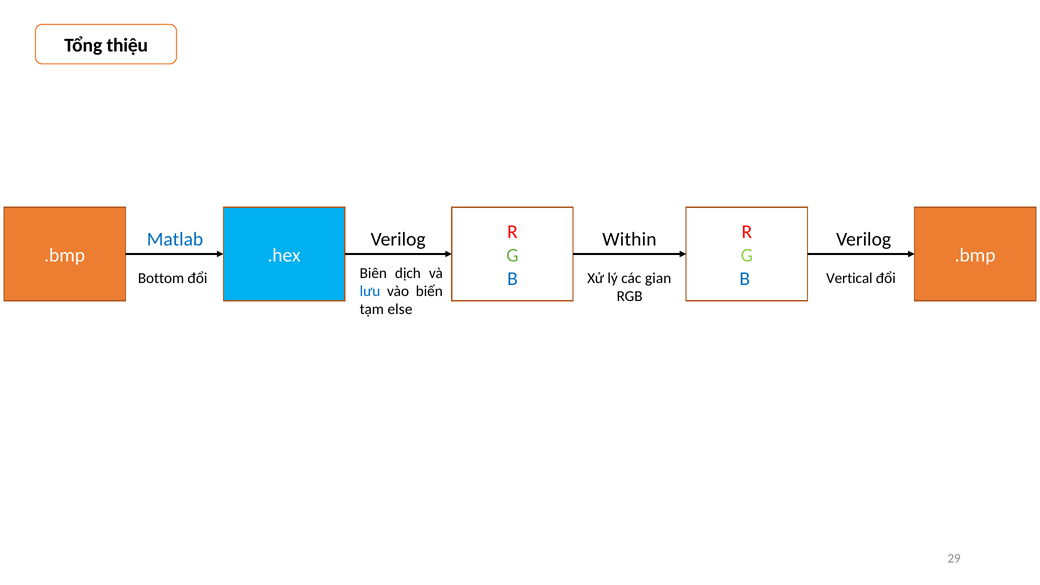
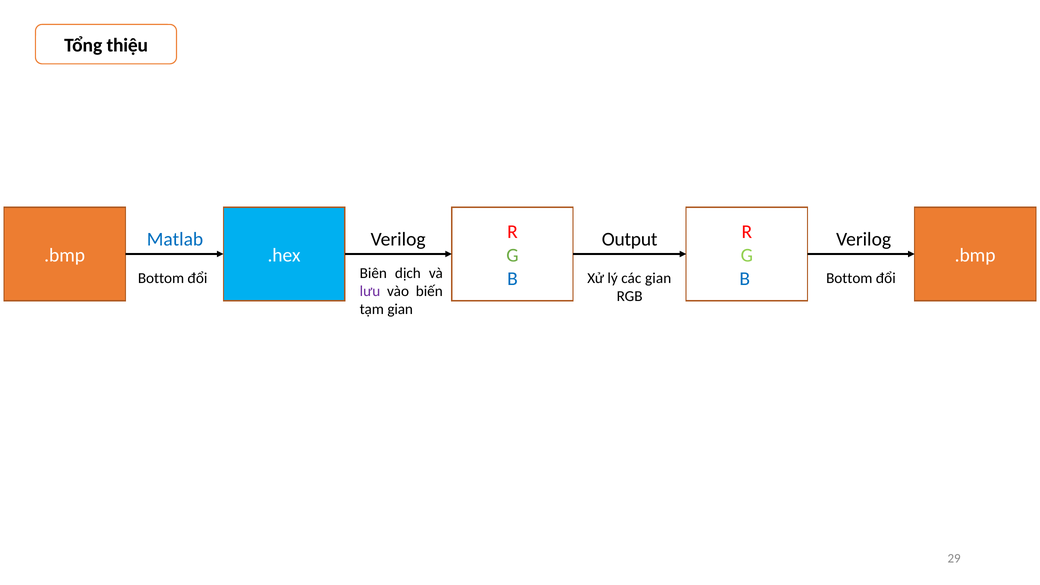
Within: Within -> Output
Vertical at (849, 278): Vertical -> Bottom
lưu colour: blue -> purple
tạm else: else -> gian
